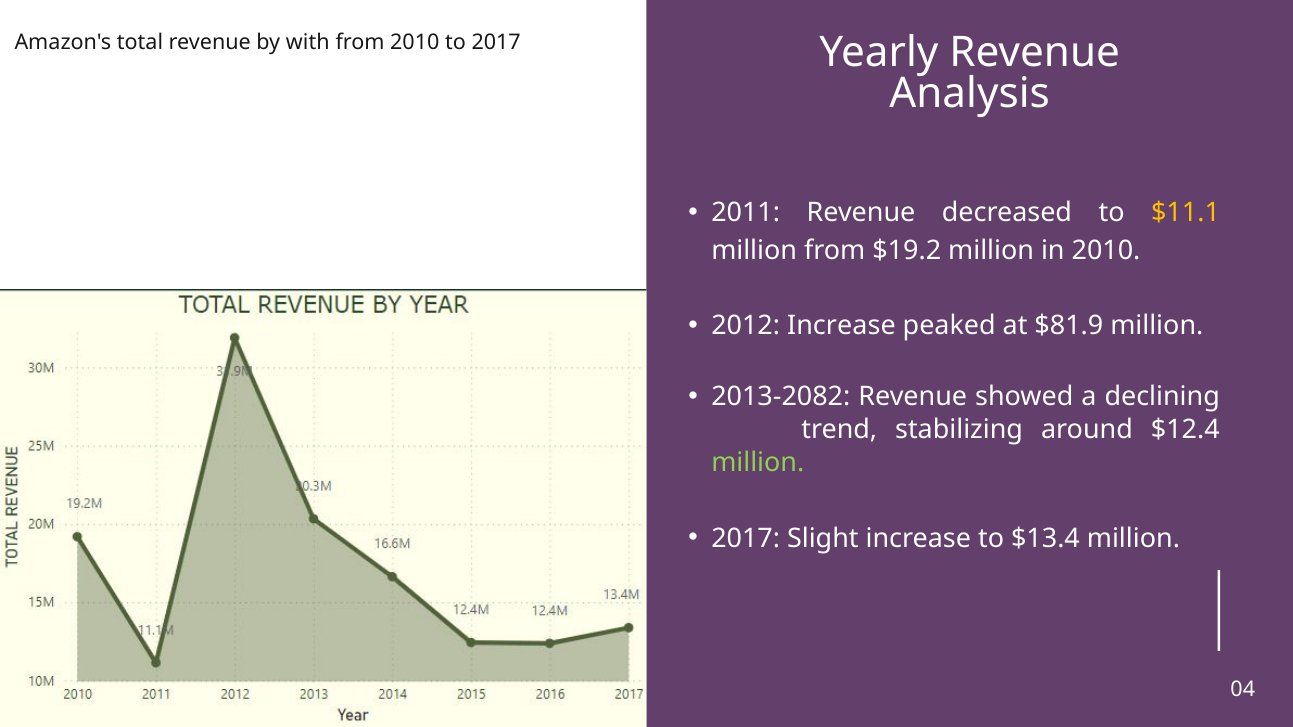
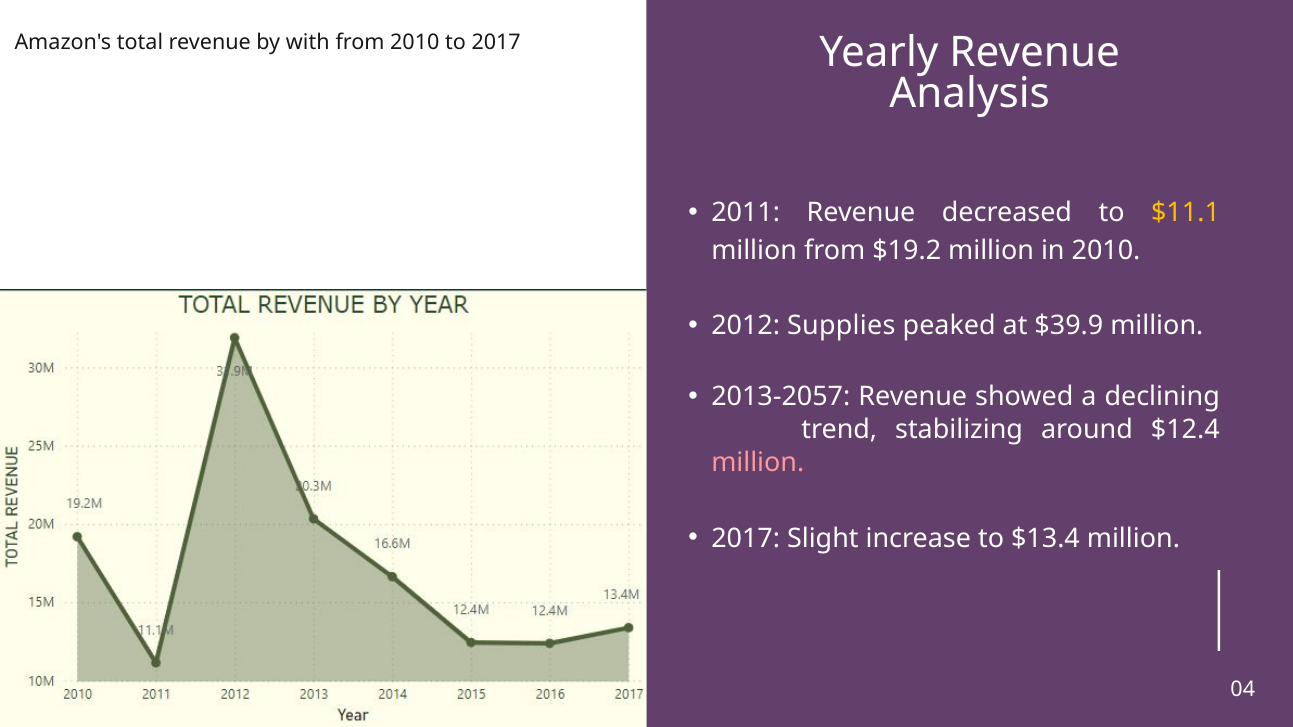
2012 Increase: Increase -> Supplies
$81.9: $81.9 -> $39.9
2013-2082: 2013-2082 -> 2013-2057
million at (758, 463) colour: light green -> pink
